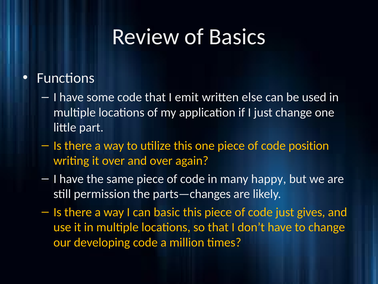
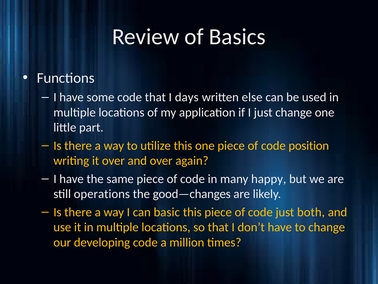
emit: emit -> days
permission: permission -> operations
parts—changes: parts—changes -> good—changes
gives: gives -> both
